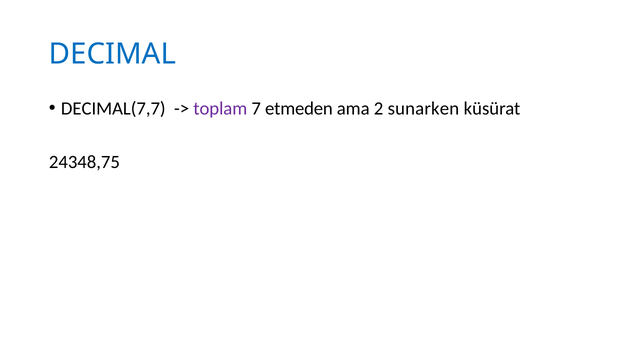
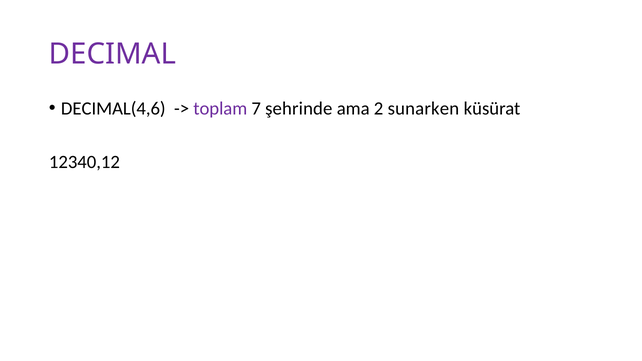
DECIMAL colour: blue -> purple
DECIMAL(7,7: DECIMAL(7,7 -> DECIMAL(4,6
etmeden: etmeden -> şehrinde
24348,75: 24348,75 -> 12340,12
